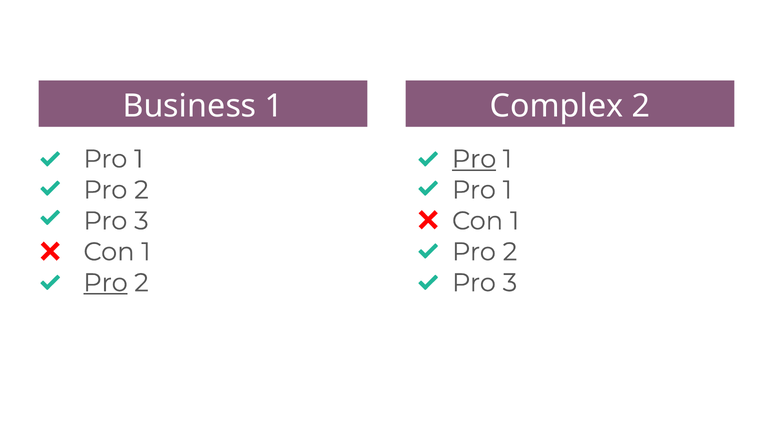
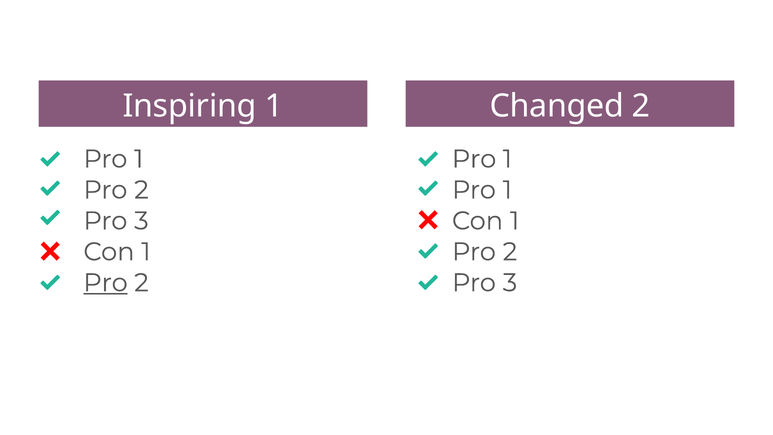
Business: Business -> Inspiring
Complex: Complex -> Changed
Pro at (474, 159) underline: present -> none
